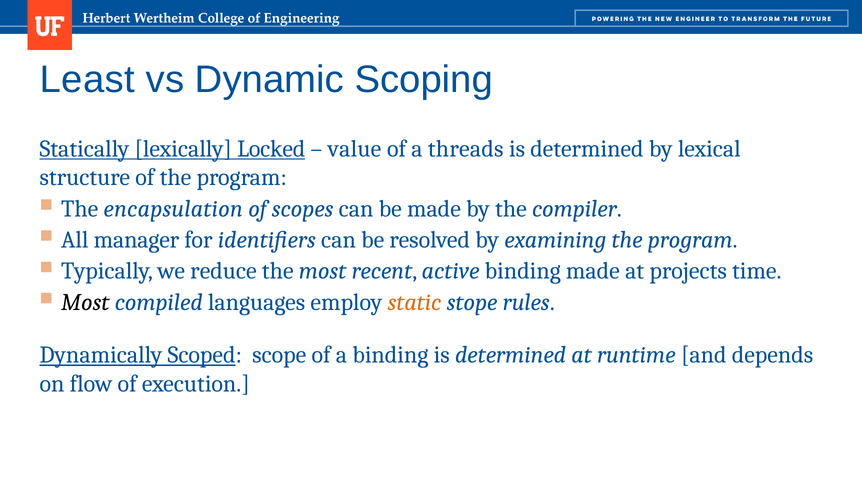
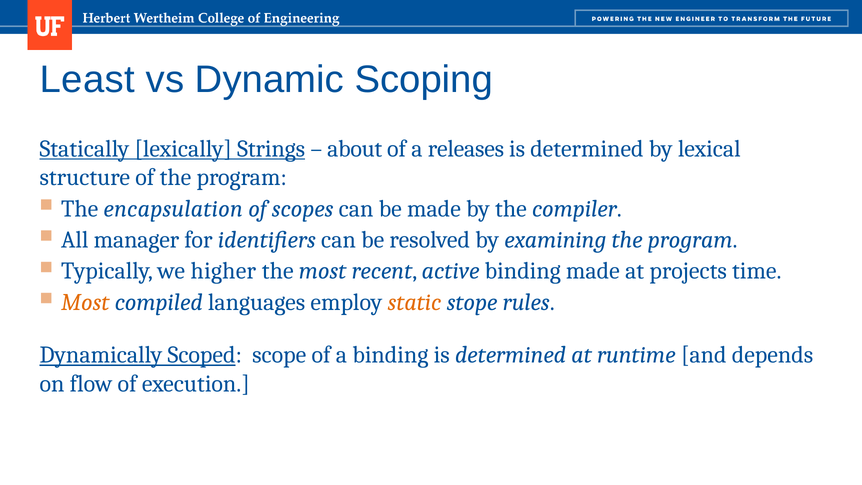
Locked: Locked -> Strings
value: value -> about
threads: threads -> releases
reduce: reduce -> higher
Most at (85, 302) colour: black -> orange
